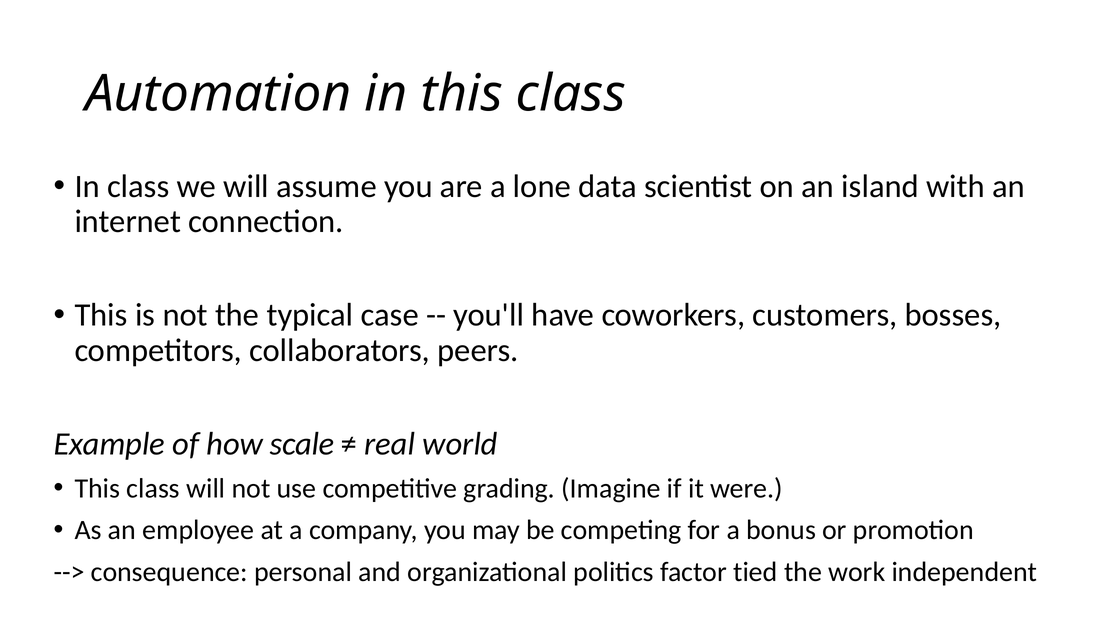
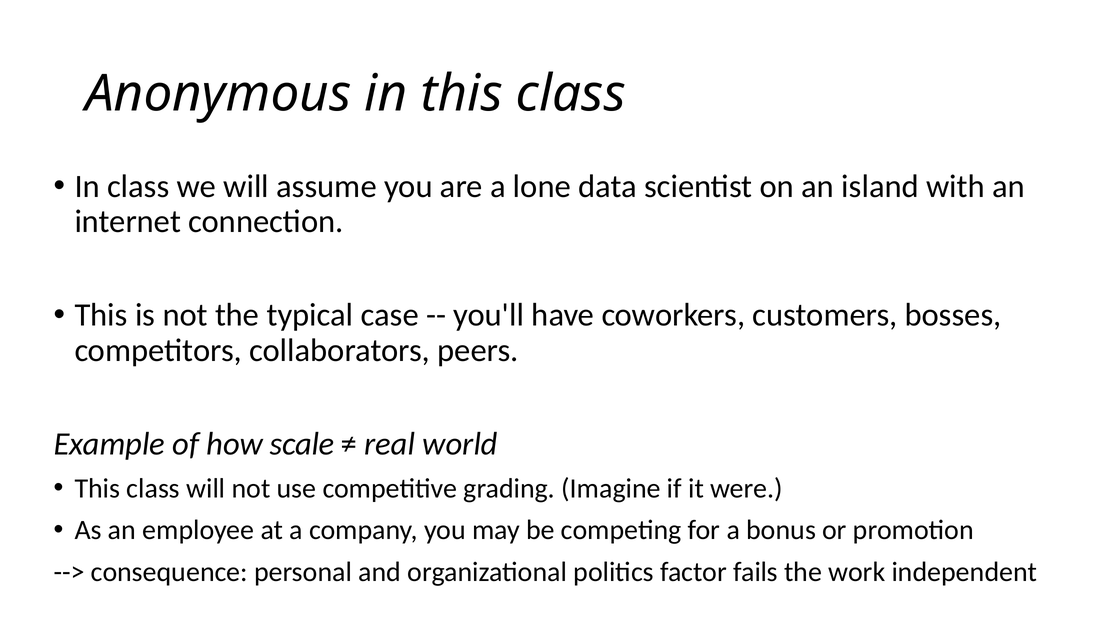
Automation: Automation -> Anonymous
tied: tied -> fails
